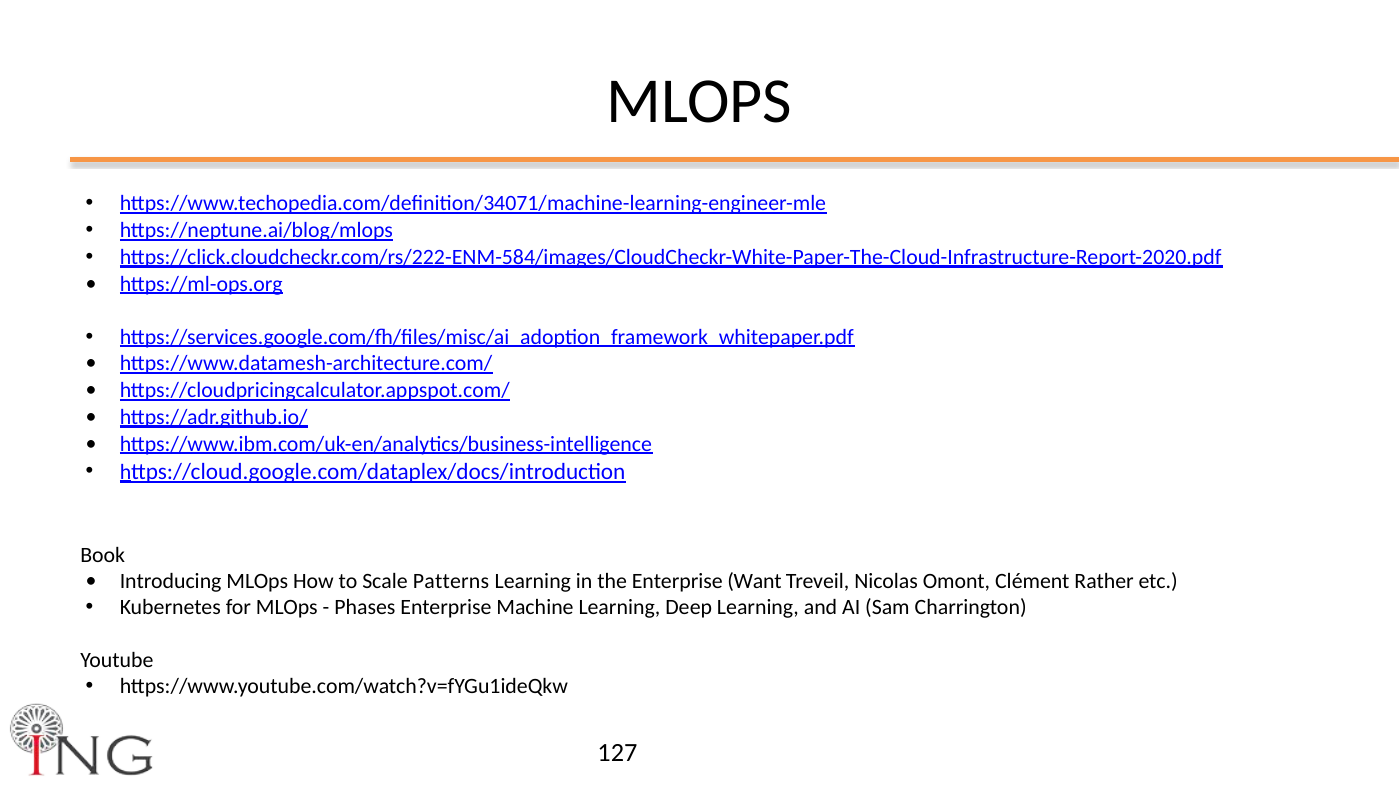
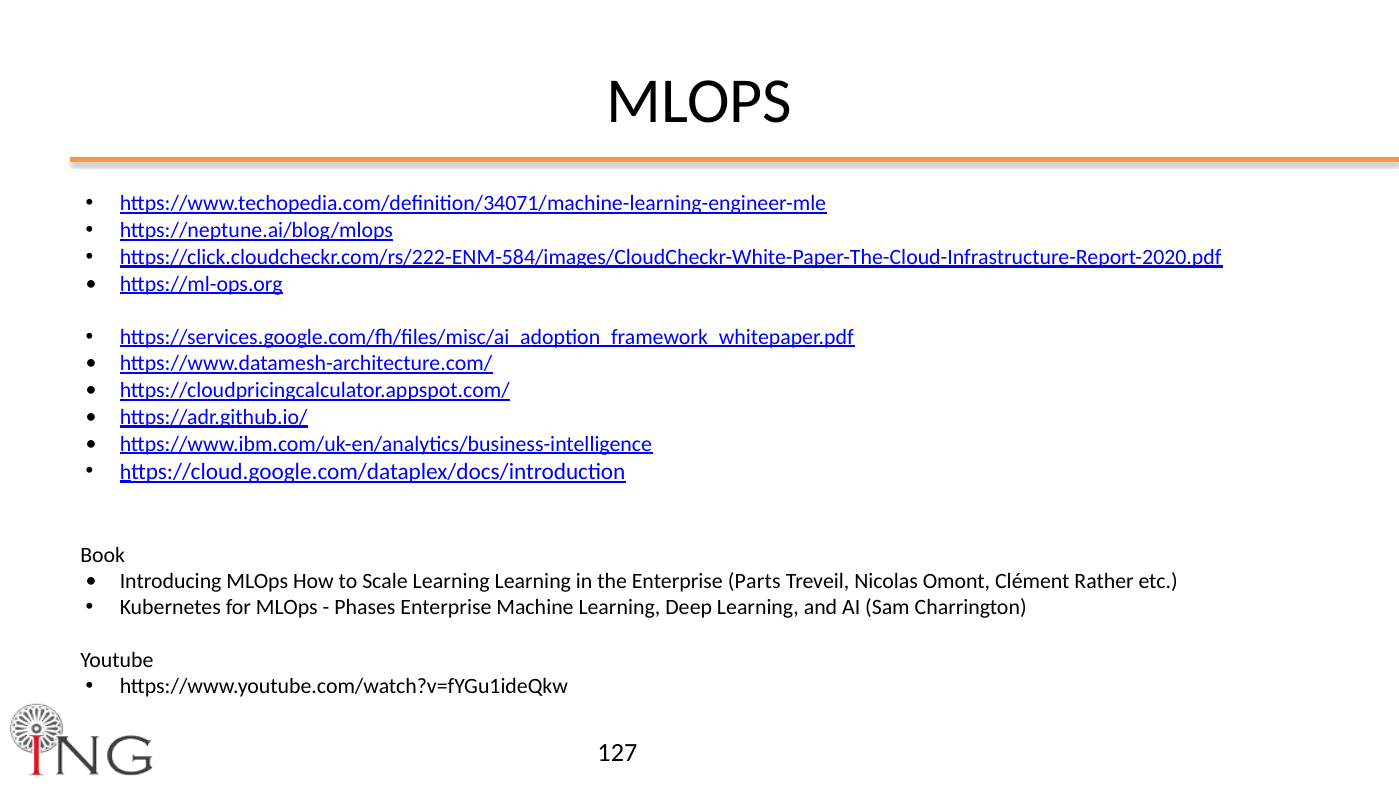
Scale Patterns: Patterns -> Learning
Want: Want -> Parts
